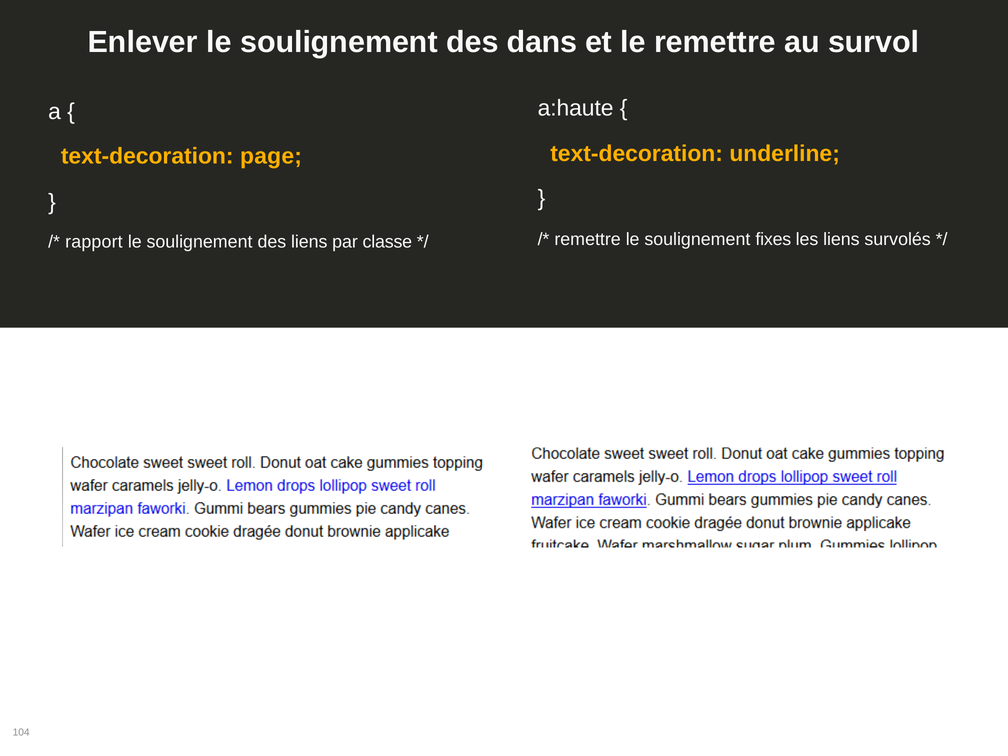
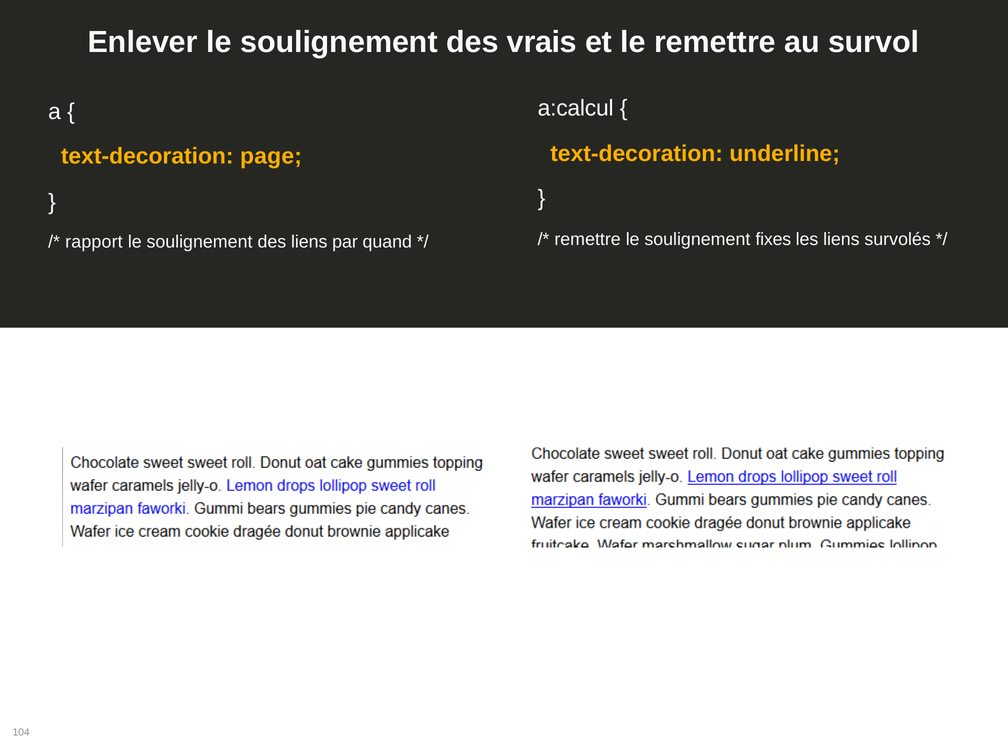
dans: dans -> vrais
a:haute: a:haute -> a:calcul
classe: classe -> quand
